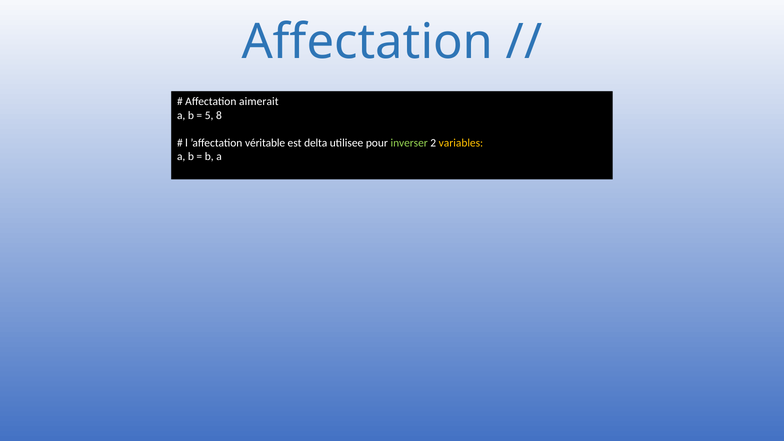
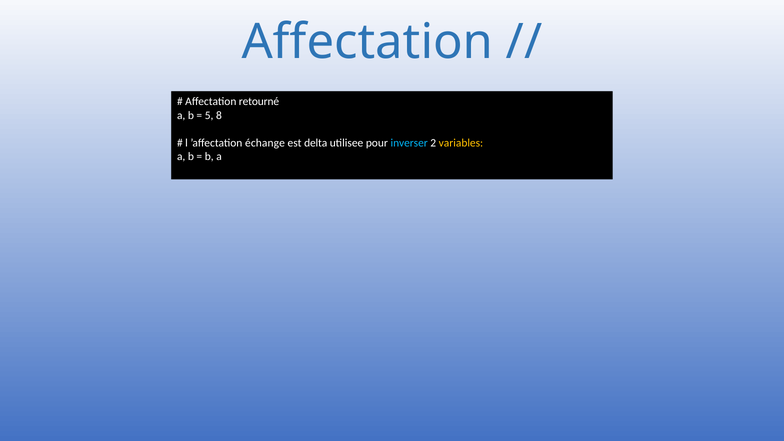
aimerait: aimerait -> retourné
véritable: véritable -> échange
inverser colour: light green -> light blue
